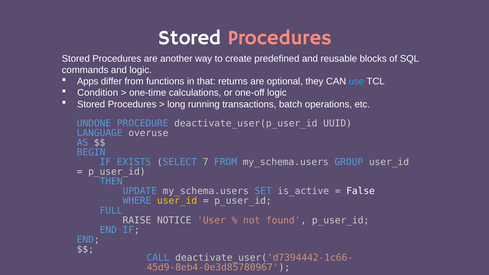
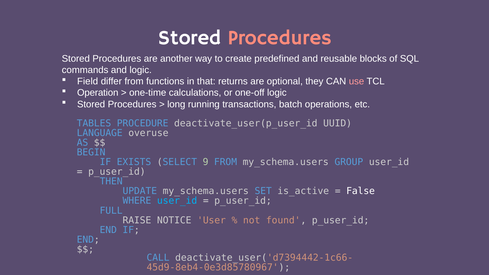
Apps: Apps -> Field
use colour: light blue -> pink
Condition: Condition -> Operation
UNDONE: UNDONE -> TABLES
7: 7 -> 9
user_id at (177, 201) colour: yellow -> light blue
